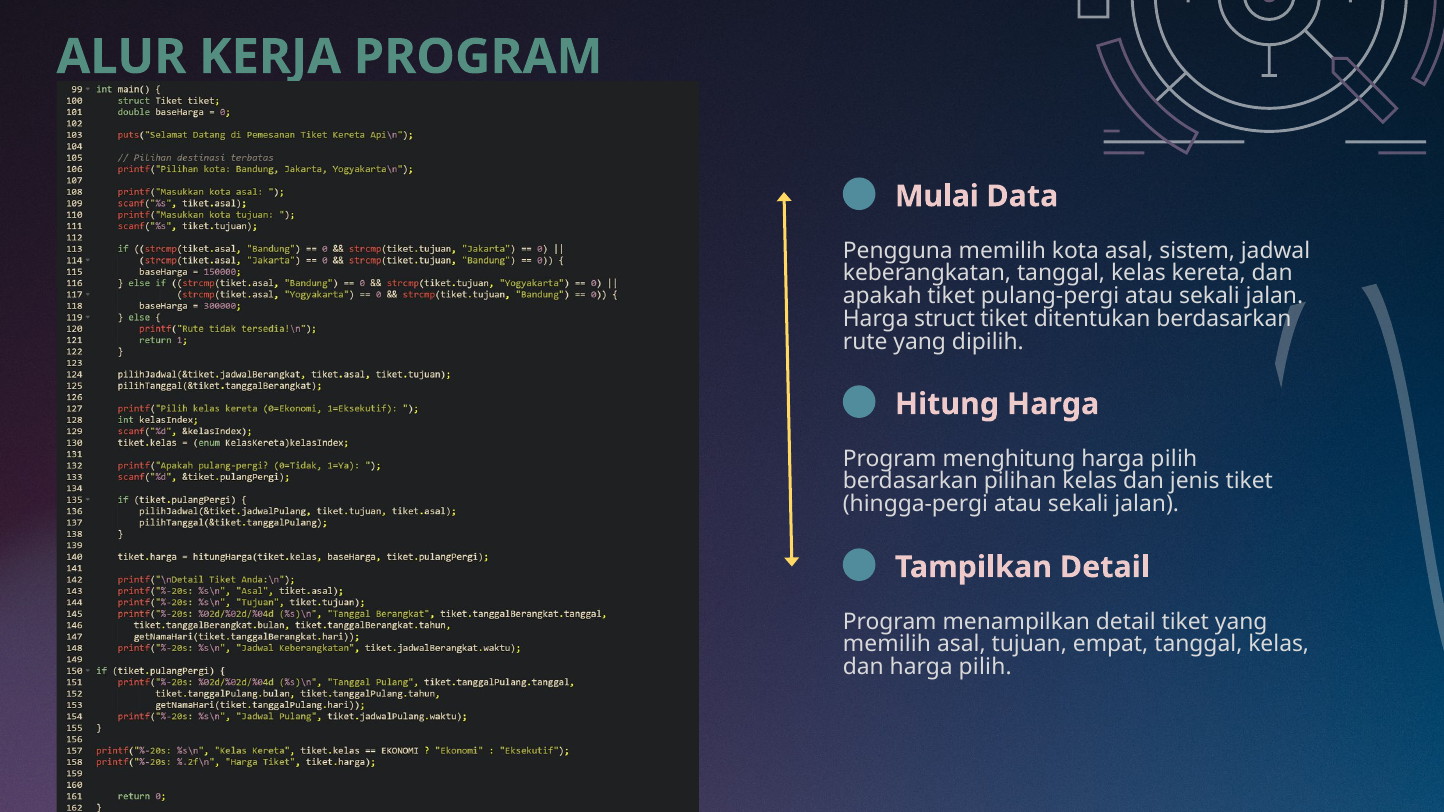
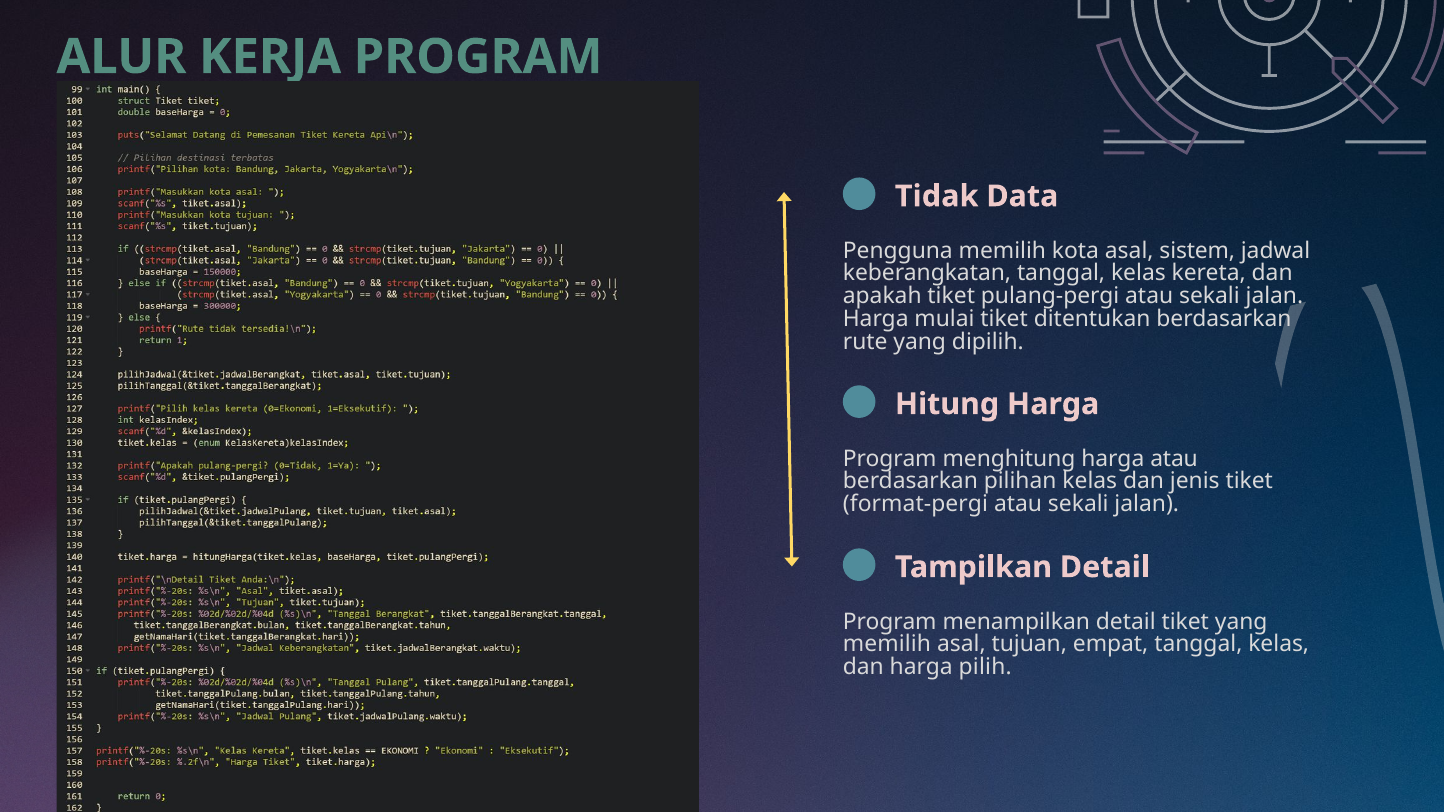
Mulai: Mulai -> Tidak
struct: struct -> mulai
menghitung harga pilih: pilih -> atau
hingga-pergi: hingga-pergi -> format-pergi
